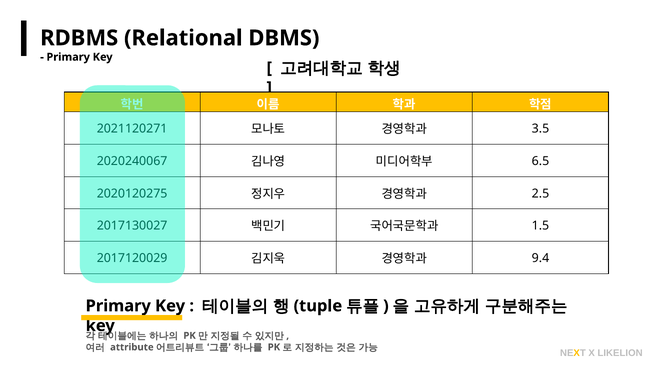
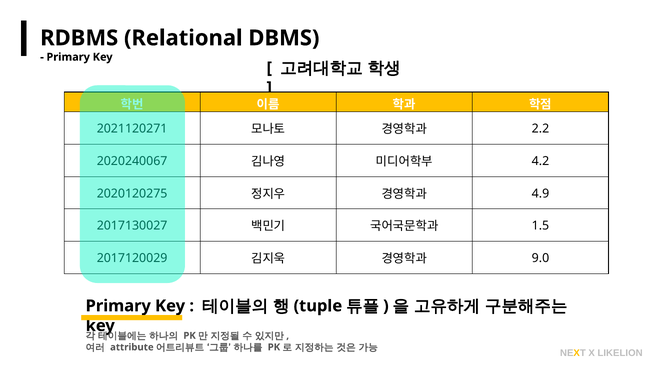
3.5: 3.5 -> 2.2
6.5: 6.5 -> 4.2
2.5: 2.5 -> 4.9
9.4: 9.4 -> 9.0
